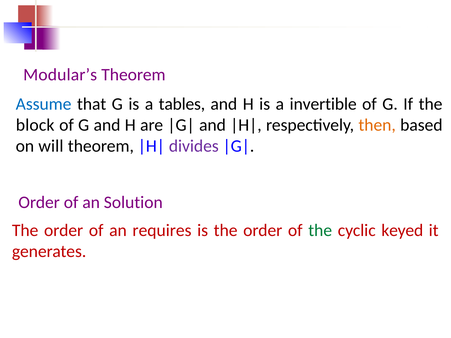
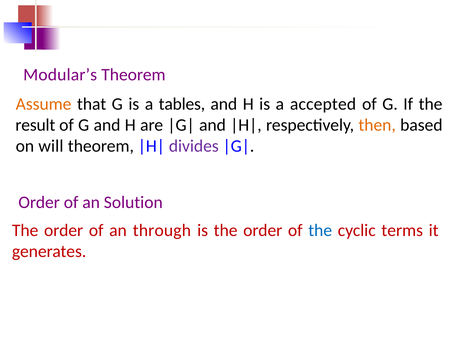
Assume colour: blue -> orange
invertible: invertible -> accepted
block: block -> result
requires: requires -> through
the at (320, 230) colour: green -> blue
keyed: keyed -> terms
